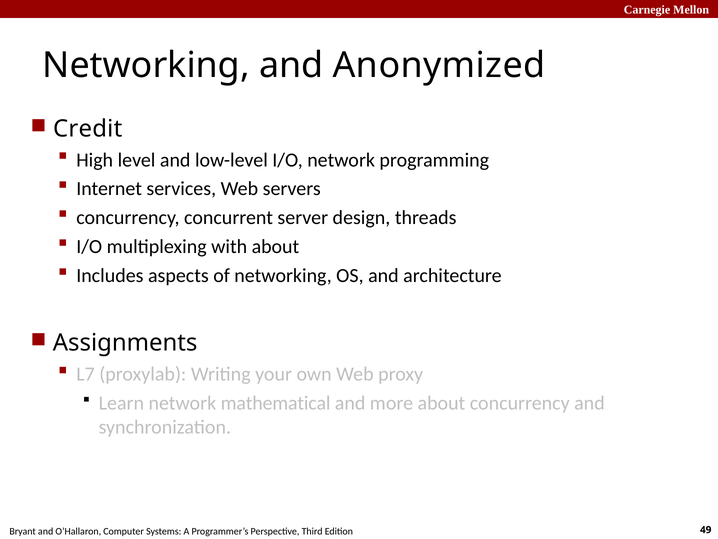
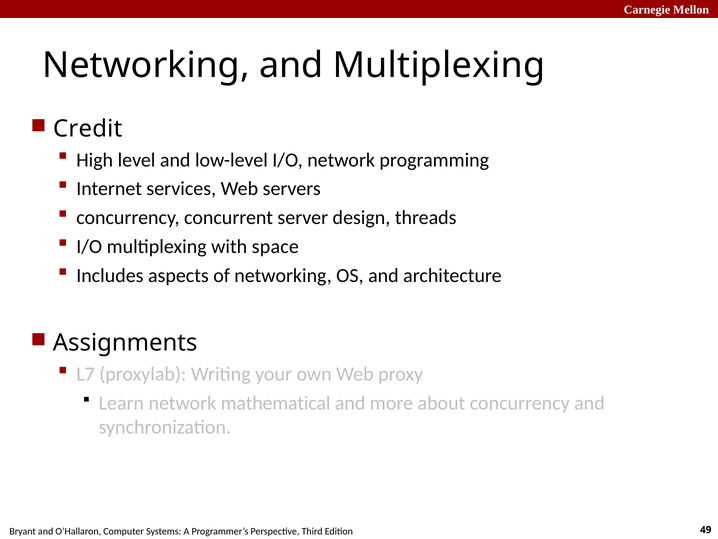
and Anonymized: Anonymized -> Multiplexing
with about: about -> space
